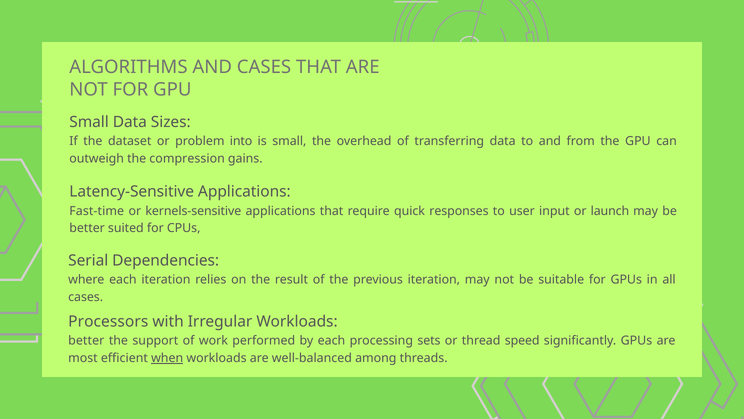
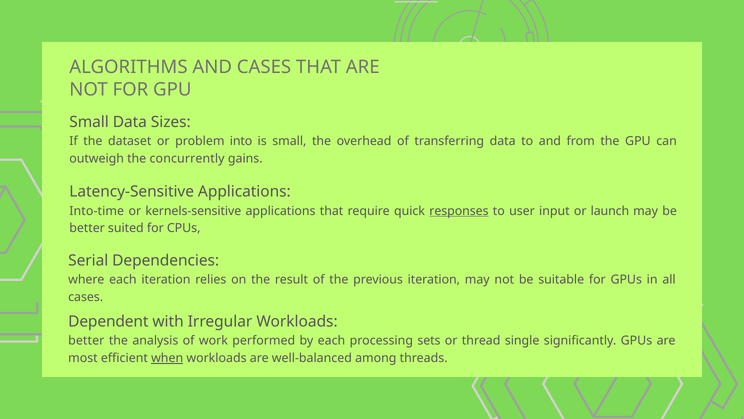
compression: compression -> concurrently
Fast-time: Fast-time -> Into-time
responses underline: none -> present
Processors: Processors -> Dependent
support: support -> analysis
speed: speed -> single
